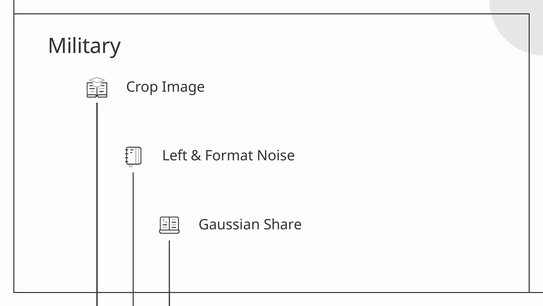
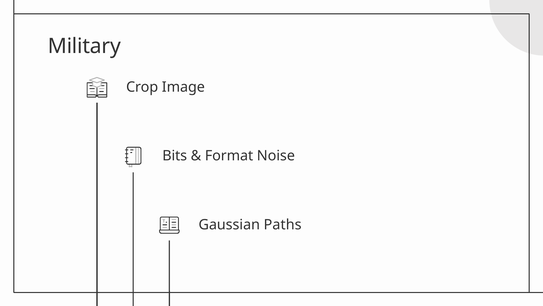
Left: Left -> Bits
Share: Share -> Paths
